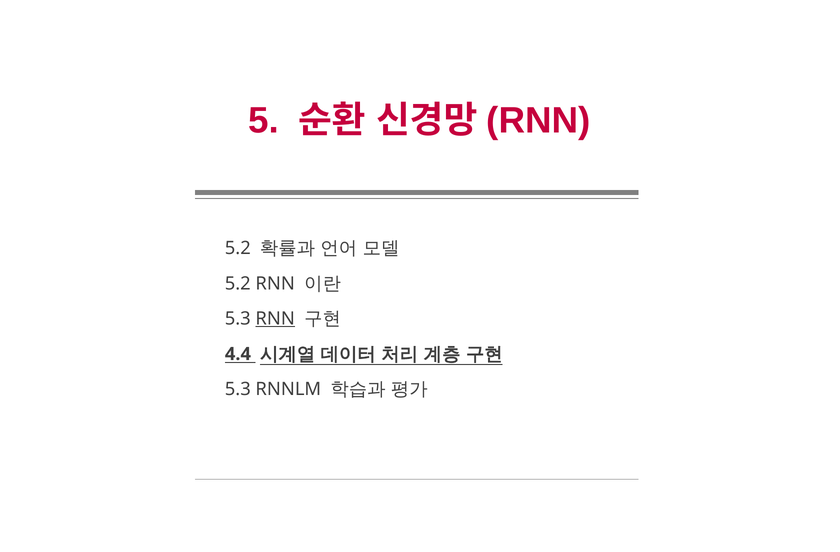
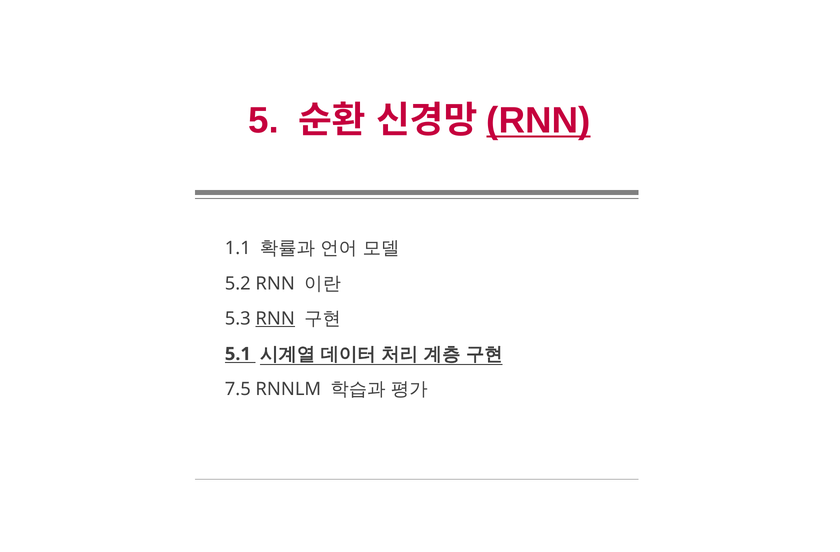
RNN at (538, 121) underline: none -> present
5.2 at (238, 248): 5.2 -> 1.1
4.4: 4.4 -> 5.1
5.3 at (238, 389): 5.3 -> 7.5
